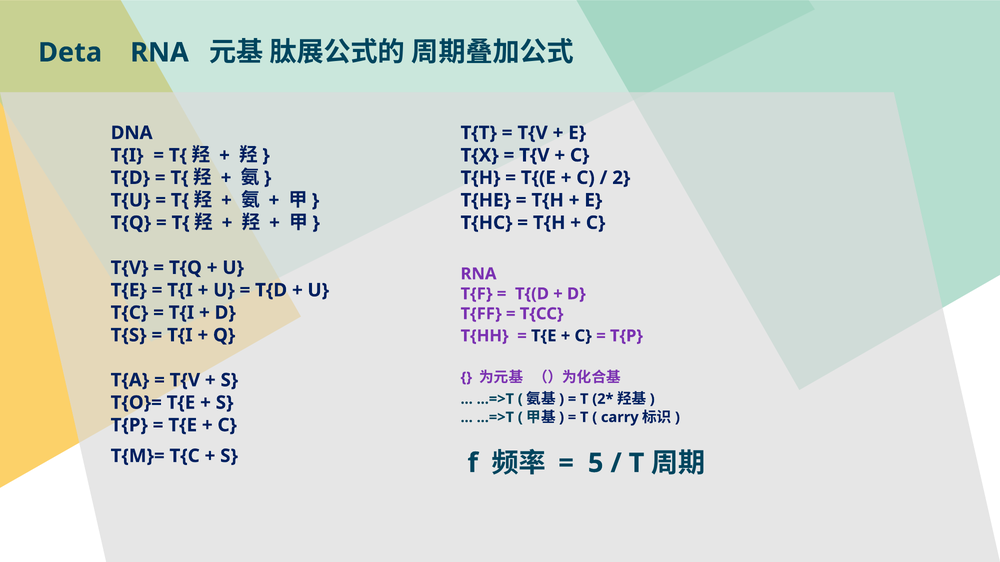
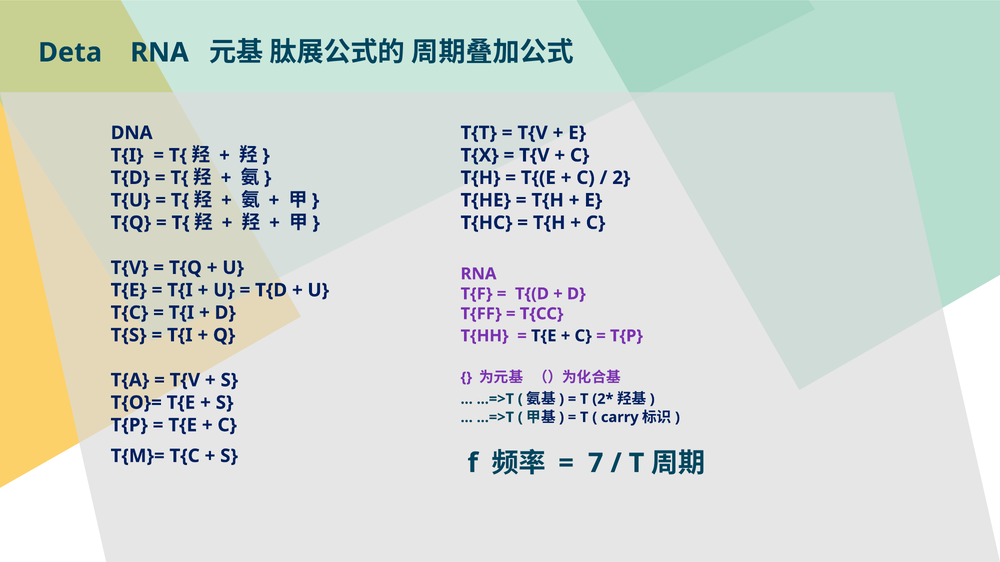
5: 5 -> 7
